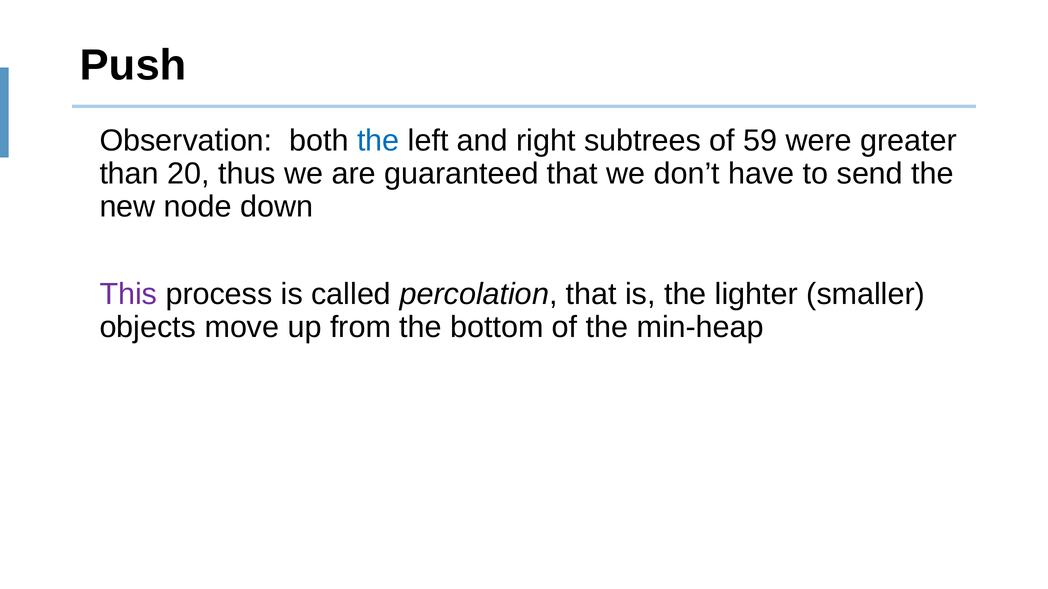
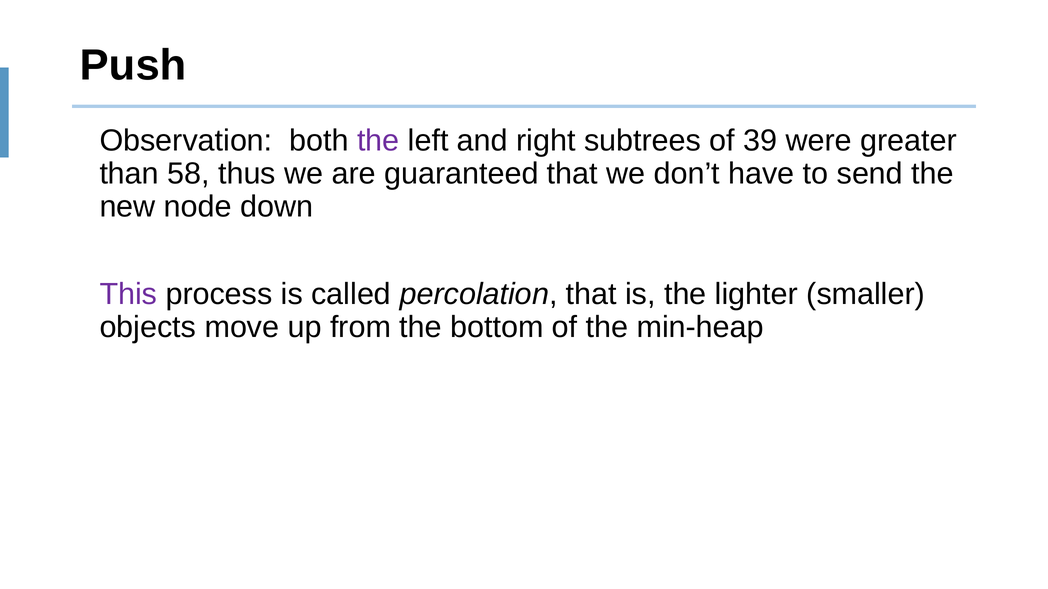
the at (378, 141) colour: blue -> purple
59: 59 -> 39
20: 20 -> 58
